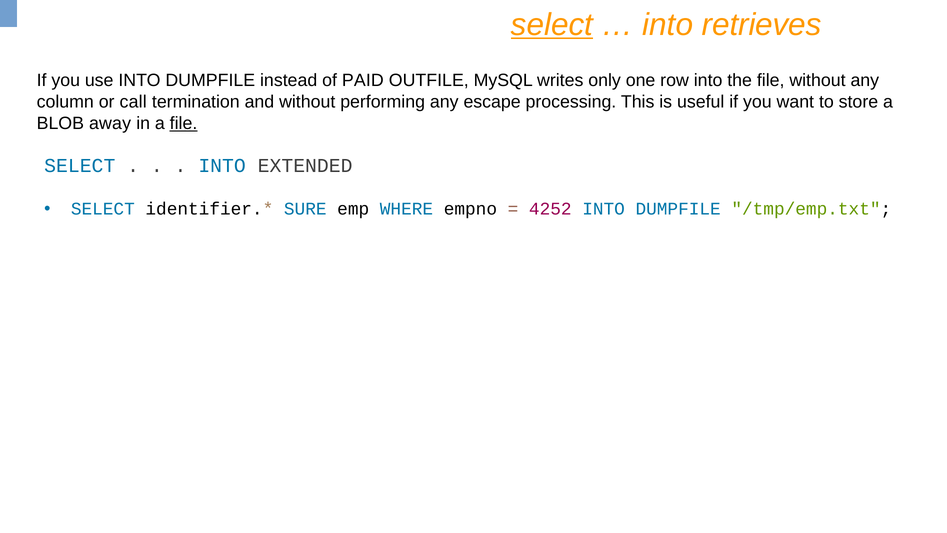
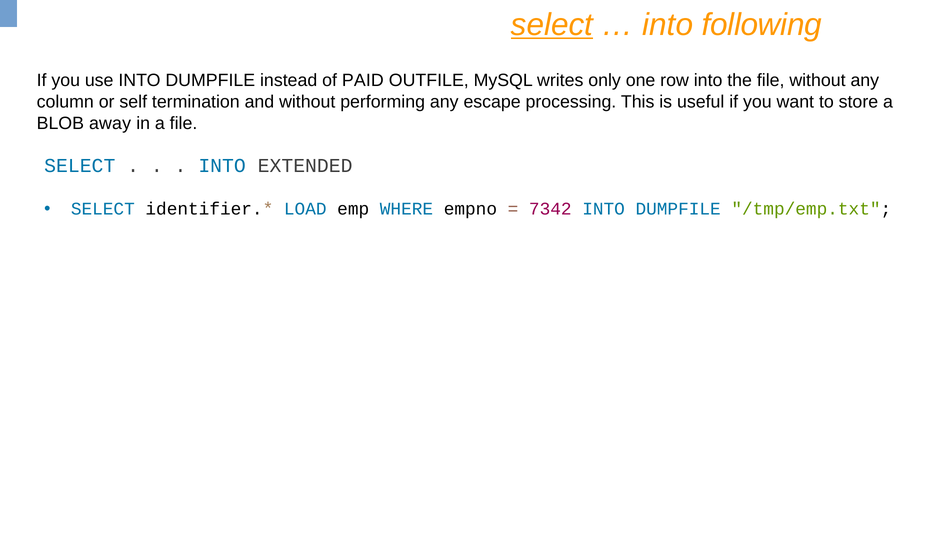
retrieves: retrieves -> following
call: call -> self
file at (184, 123) underline: present -> none
SURE: SURE -> LOAD
4252: 4252 -> 7342
